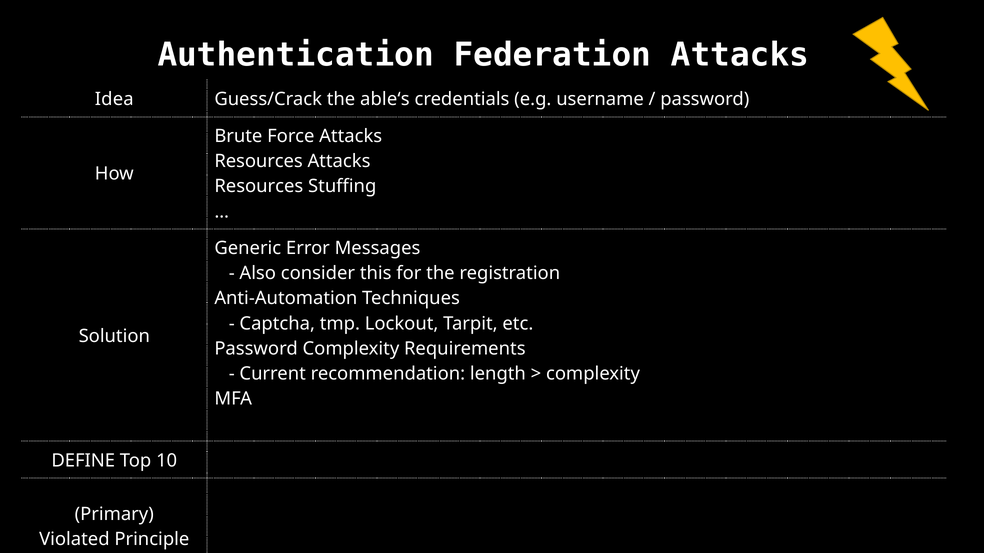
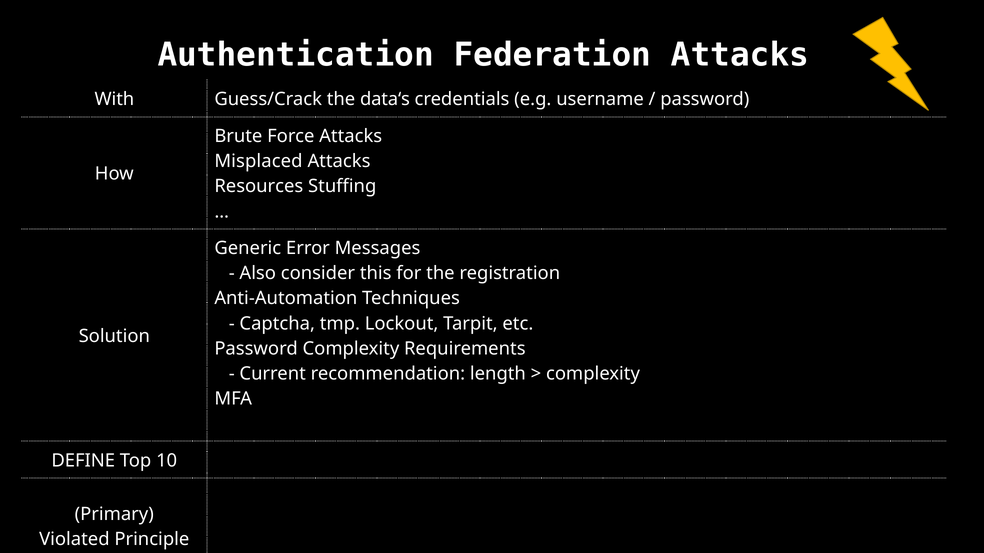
Idea: Idea -> With
able‘s: able‘s -> data‘s
Resources at (259, 161): Resources -> Misplaced
